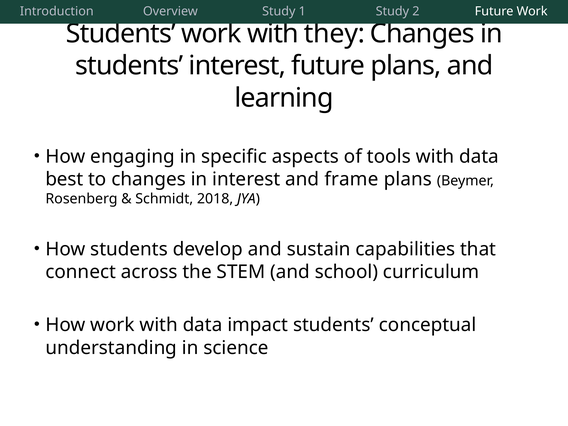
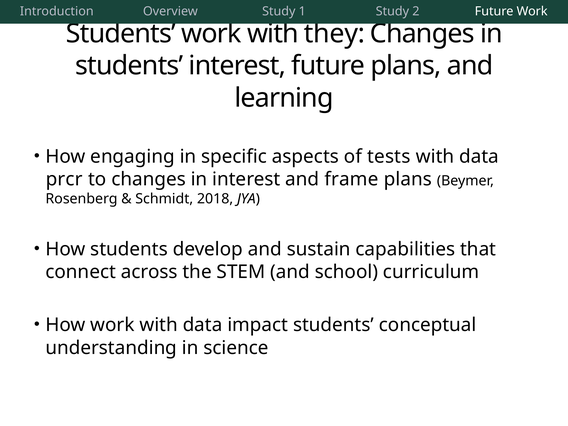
tools: tools -> tests
best: best -> prcr
